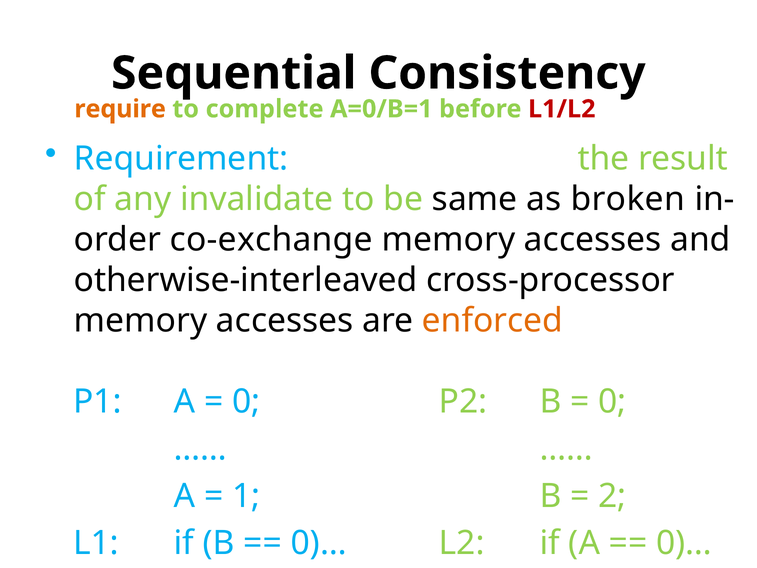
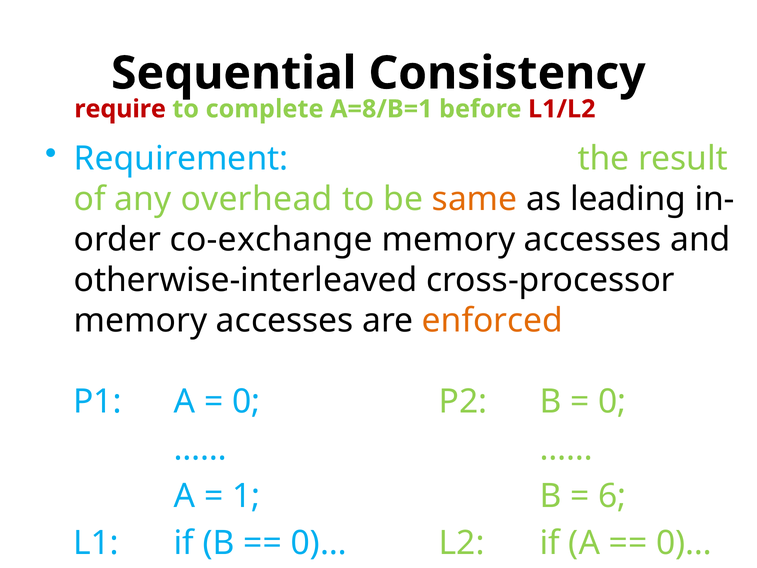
require colour: orange -> red
A=0/B=1: A=0/B=1 -> A=8/B=1
invalidate: invalidate -> overhead
same colour: black -> orange
broken: broken -> leading
2: 2 -> 6
